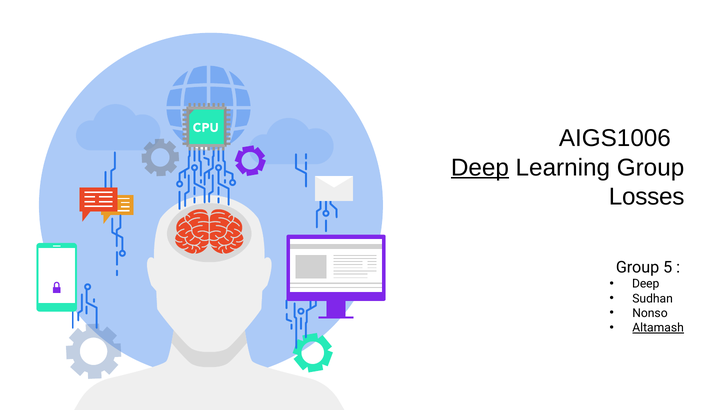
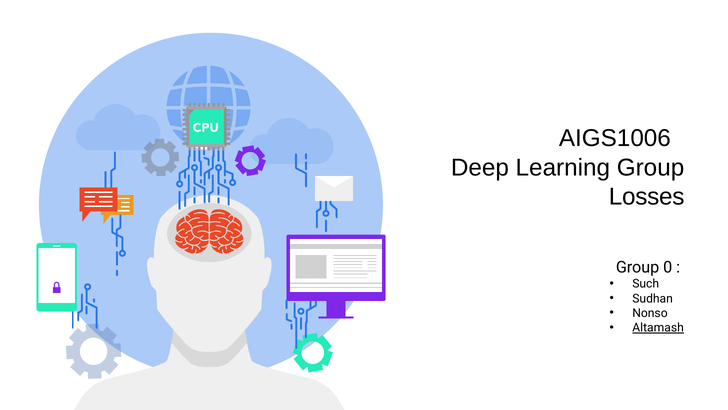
Deep at (480, 167) underline: present -> none
5: 5 -> 0
Deep at (646, 284): Deep -> Such
